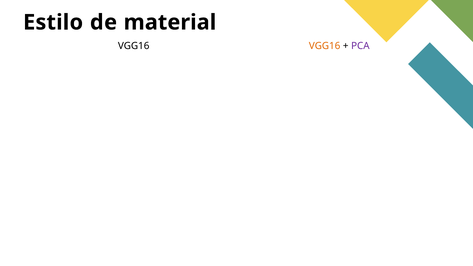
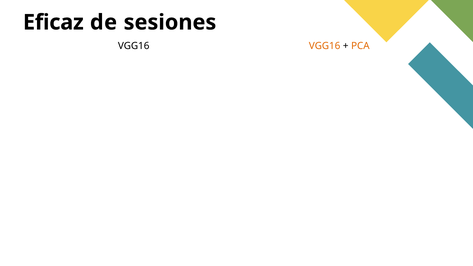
Estilo: Estilo -> Eficaz
material: material -> sesiones
PCA colour: purple -> orange
